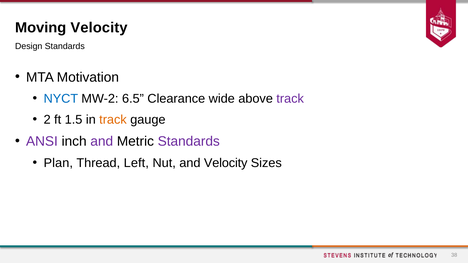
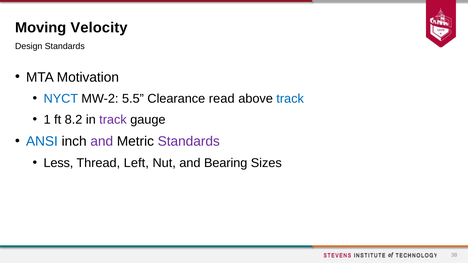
6.5: 6.5 -> 5.5
wide: wide -> read
track at (290, 99) colour: purple -> blue
2: 2 -> 1
1.5: 1.5 -> 8.2
track at (113, 120) colour: orange -> purple
ANSI colour: purple -> blue
Plan: Plan -> Less
and Velocity: Velocity -> Bearing
